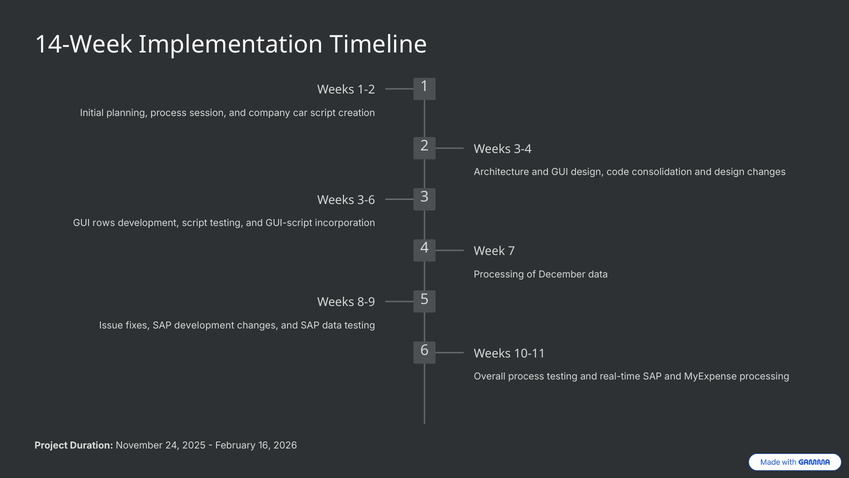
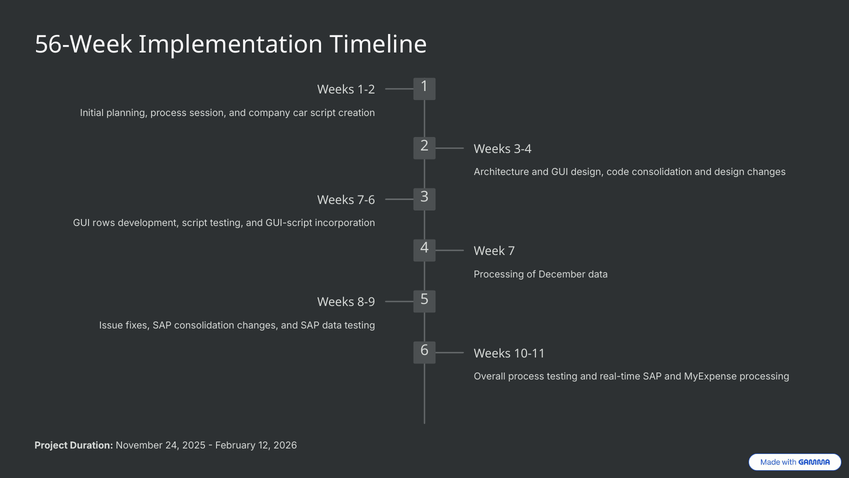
14-Week: 14-Week -> 56-Week
3-6: 3-6 -> 7-6
SAP development: development -> consolidation
16: 16 -> 12
